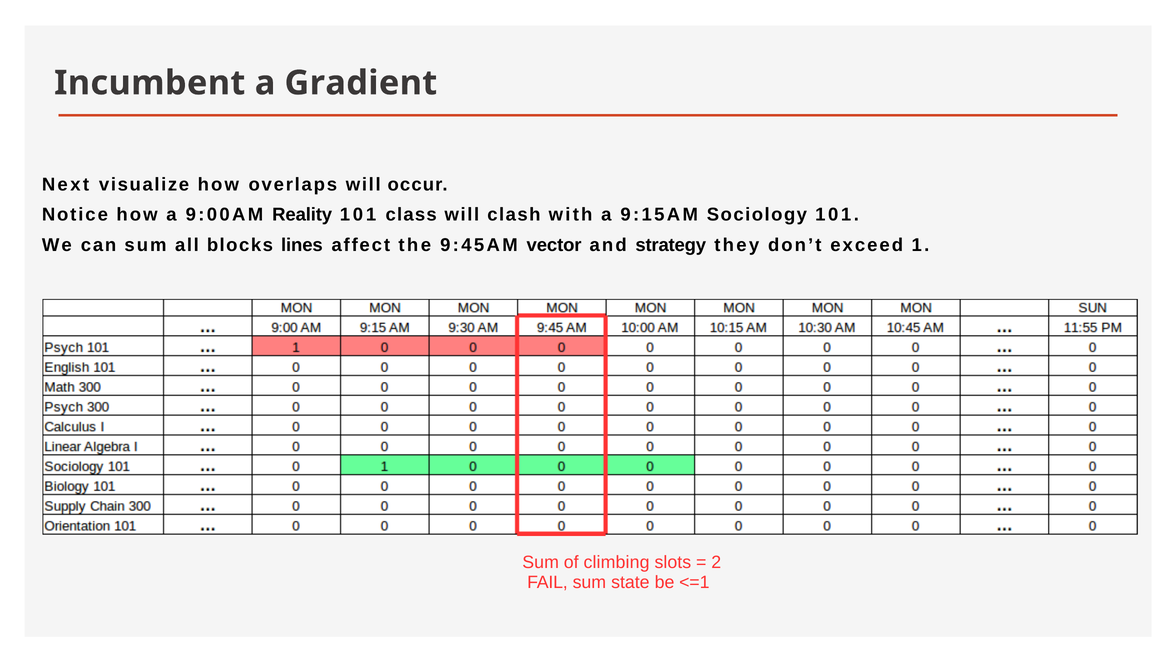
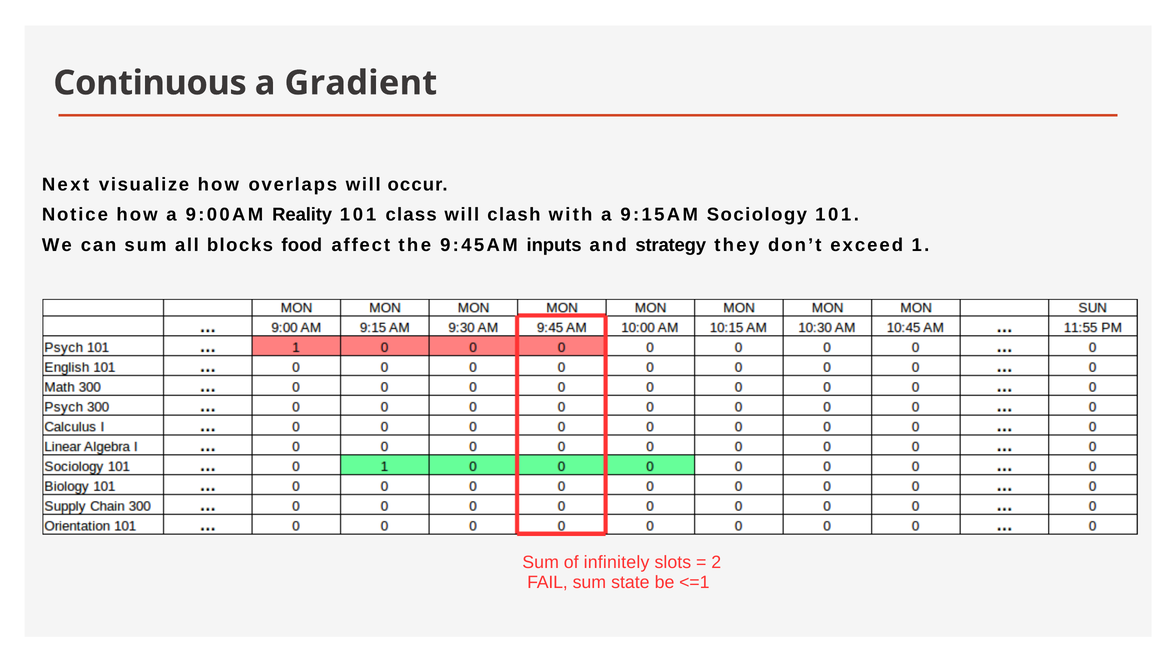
Incumbent: Incumbent -> Continuous
lines: lines -> food
vector: vector -> inputs
climbing: climbing -> infinitely
